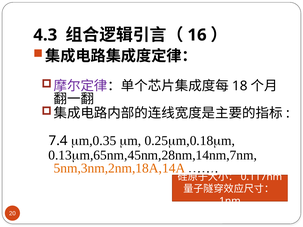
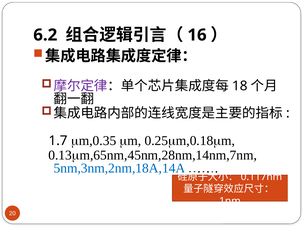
4.3: 4.3 -> 6.2
7.4: 7.4 -> 1.7
5nm,3nm,2nm,18A,14A colour: orange -> blue
